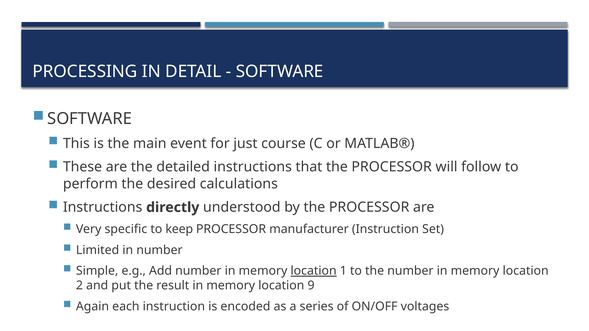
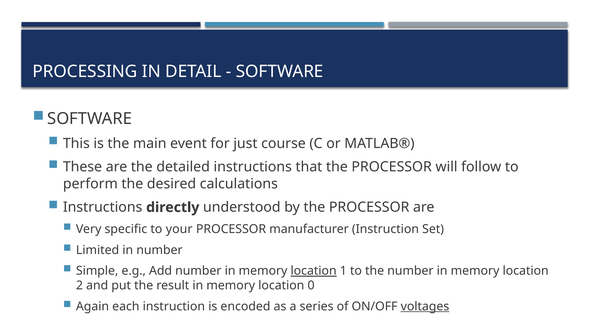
keep: keep -> your
9: 9 -> 0
voltages underline: none -> present
